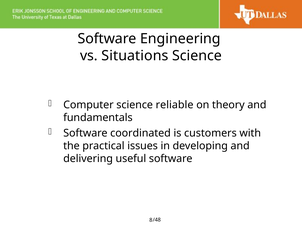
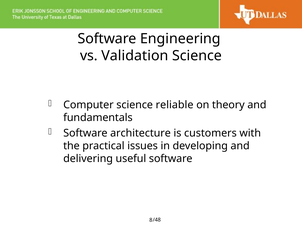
Situations: Situations -> Validation
coordinated: coordinated -> architecture
